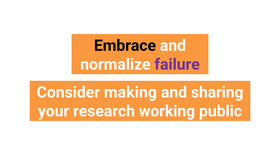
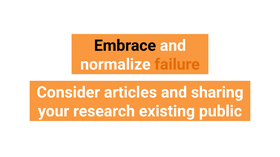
failure colour: purple -> orange
making: making -> articles
working: working -> existing
